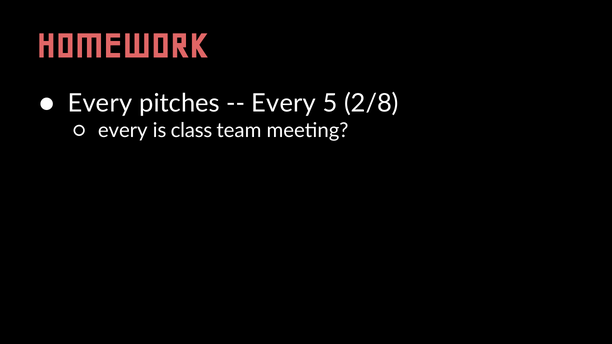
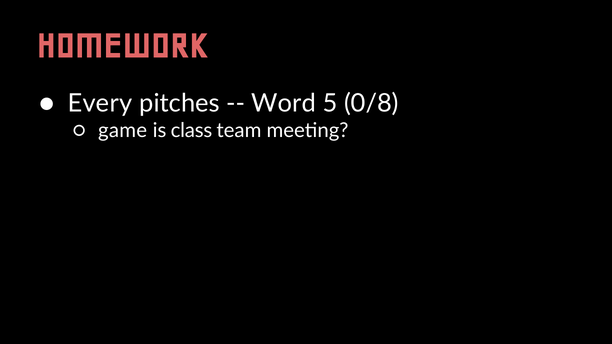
Every at (284, 104): Every -> Word
2/8: 2/8 -> 0/8
every at (123, 131): every -> game
